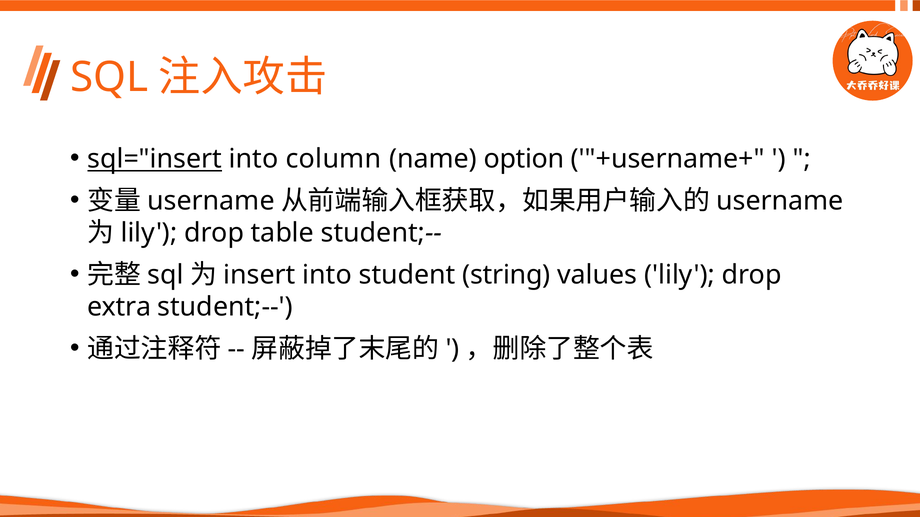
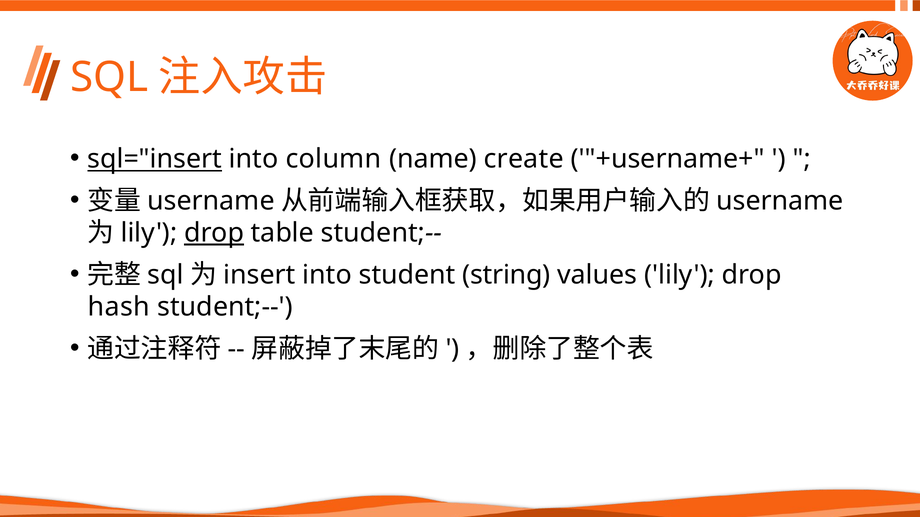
option: option -> create
drop at (214, 233) underline: none -> present
extra: extra -> hash
